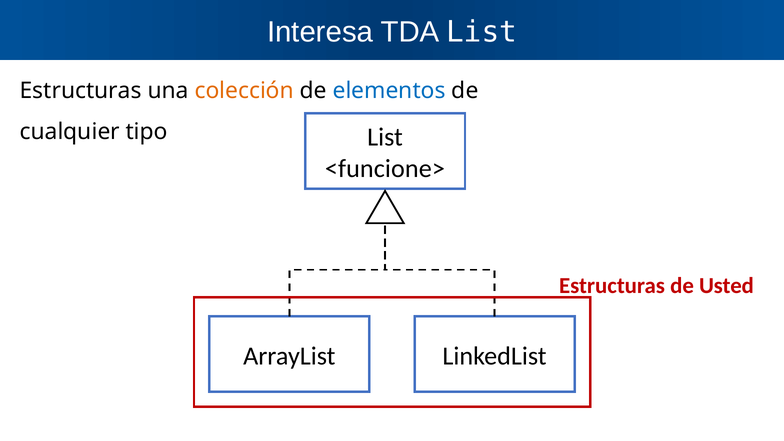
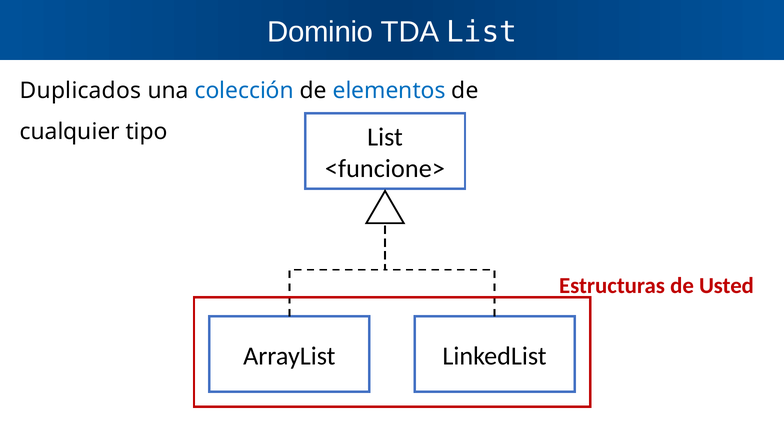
Interesa: Interesa -> Dominio
Estructuras at (81, 91): Estructuras -> Duplicados
colección colour: orange -> blue
